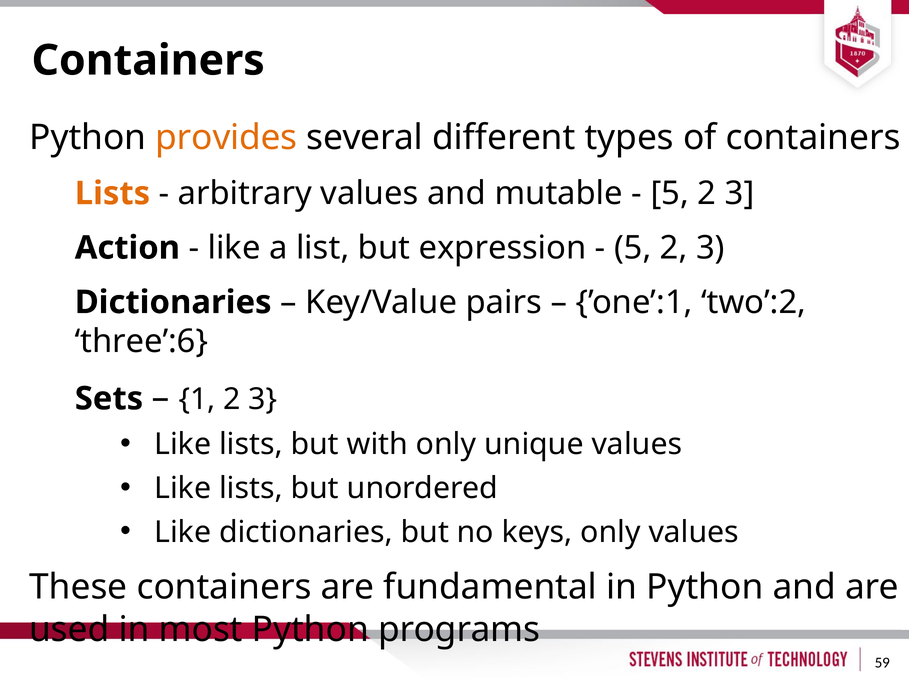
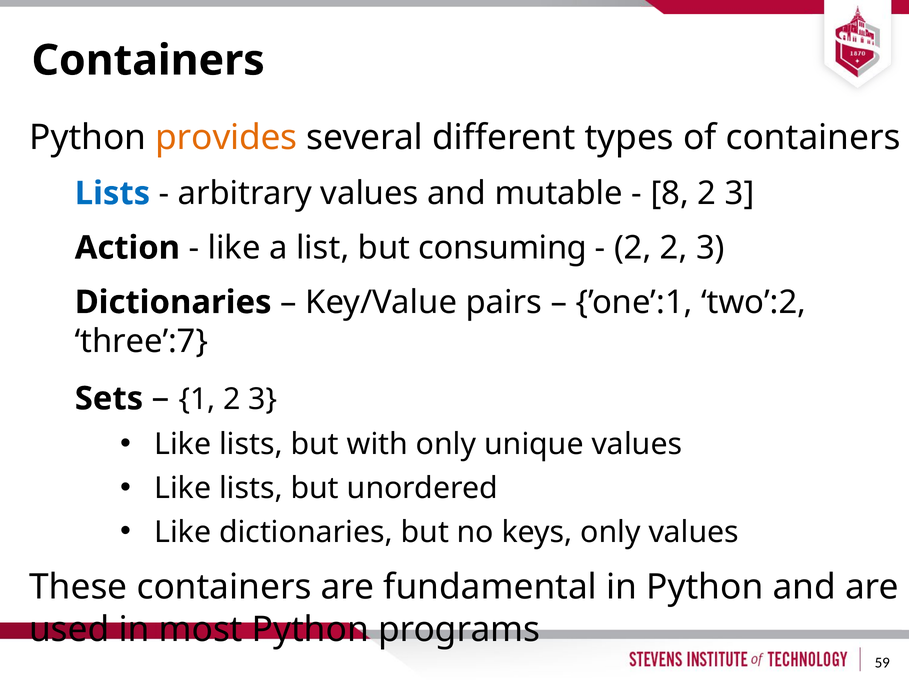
Lists at (112, 194) colour: orange -> blue
5 at (670, 194): 5 -> 8
expression: expression -> consuming
5 at (633, 248): 5 -> 2
three’:6: three’:6 -> three’:7
